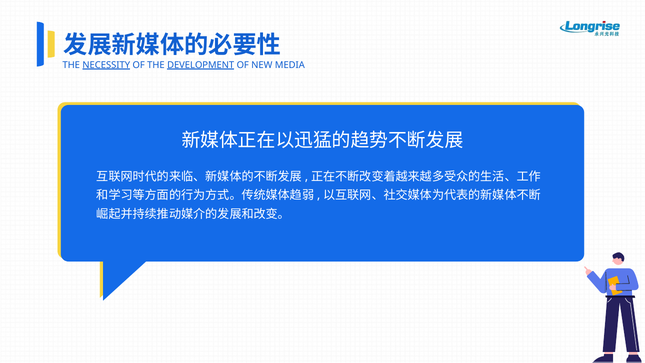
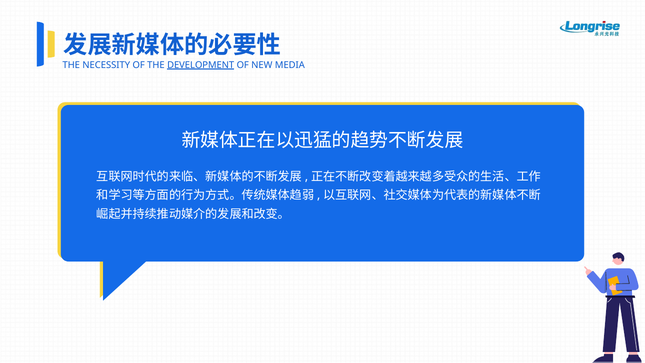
NECESSITY underline: present -> none
